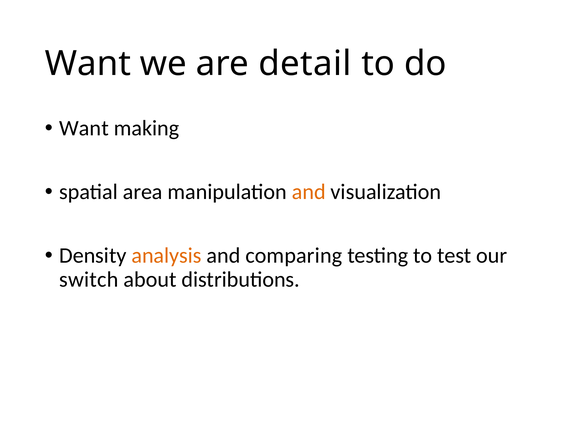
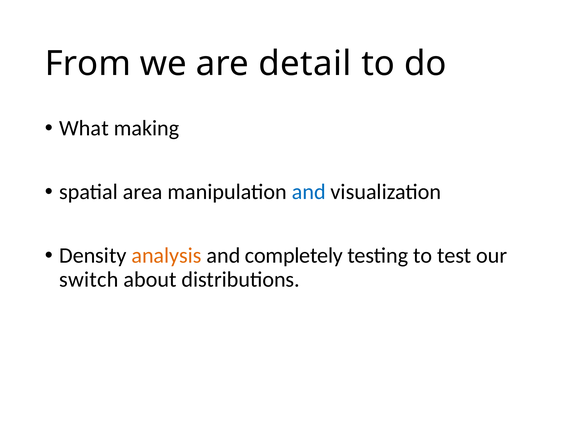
Want at (88, 64): Want -> From
Want at (84, 128): Want -> What
and at (309, 192) colour: orange -> blue
comparing: comparing -> completely
